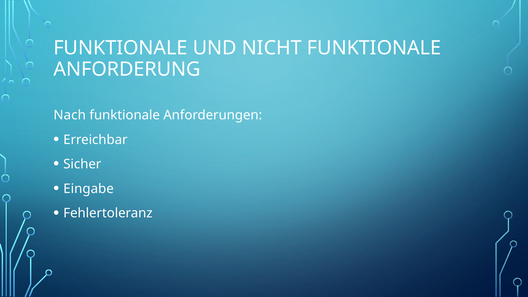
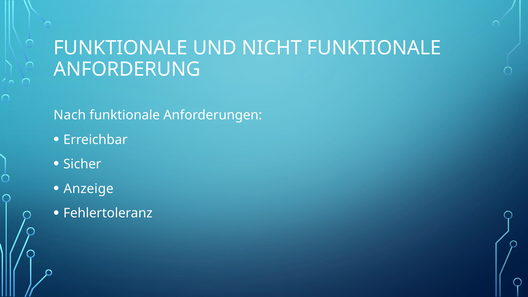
Eingabe: Eingabe -> Anzeige
